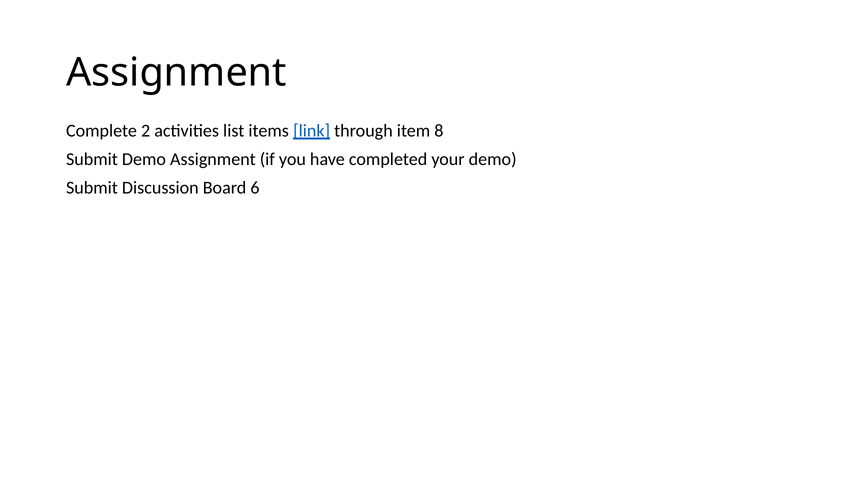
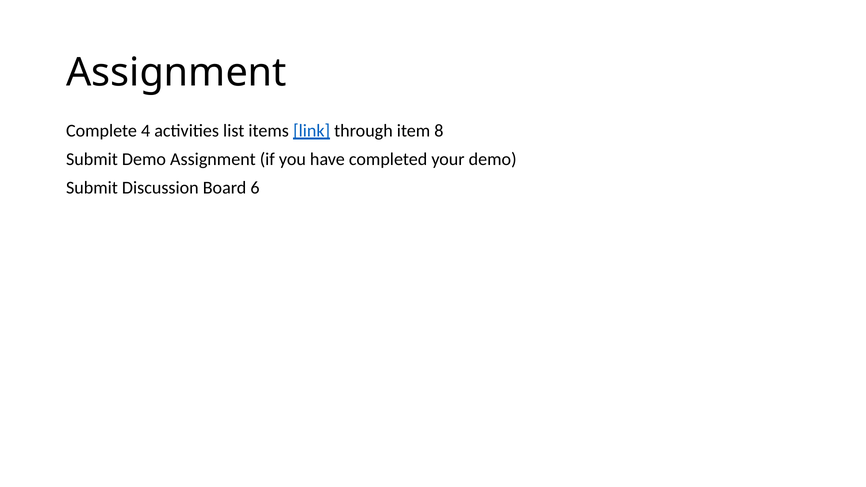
2: 2 -> 4
